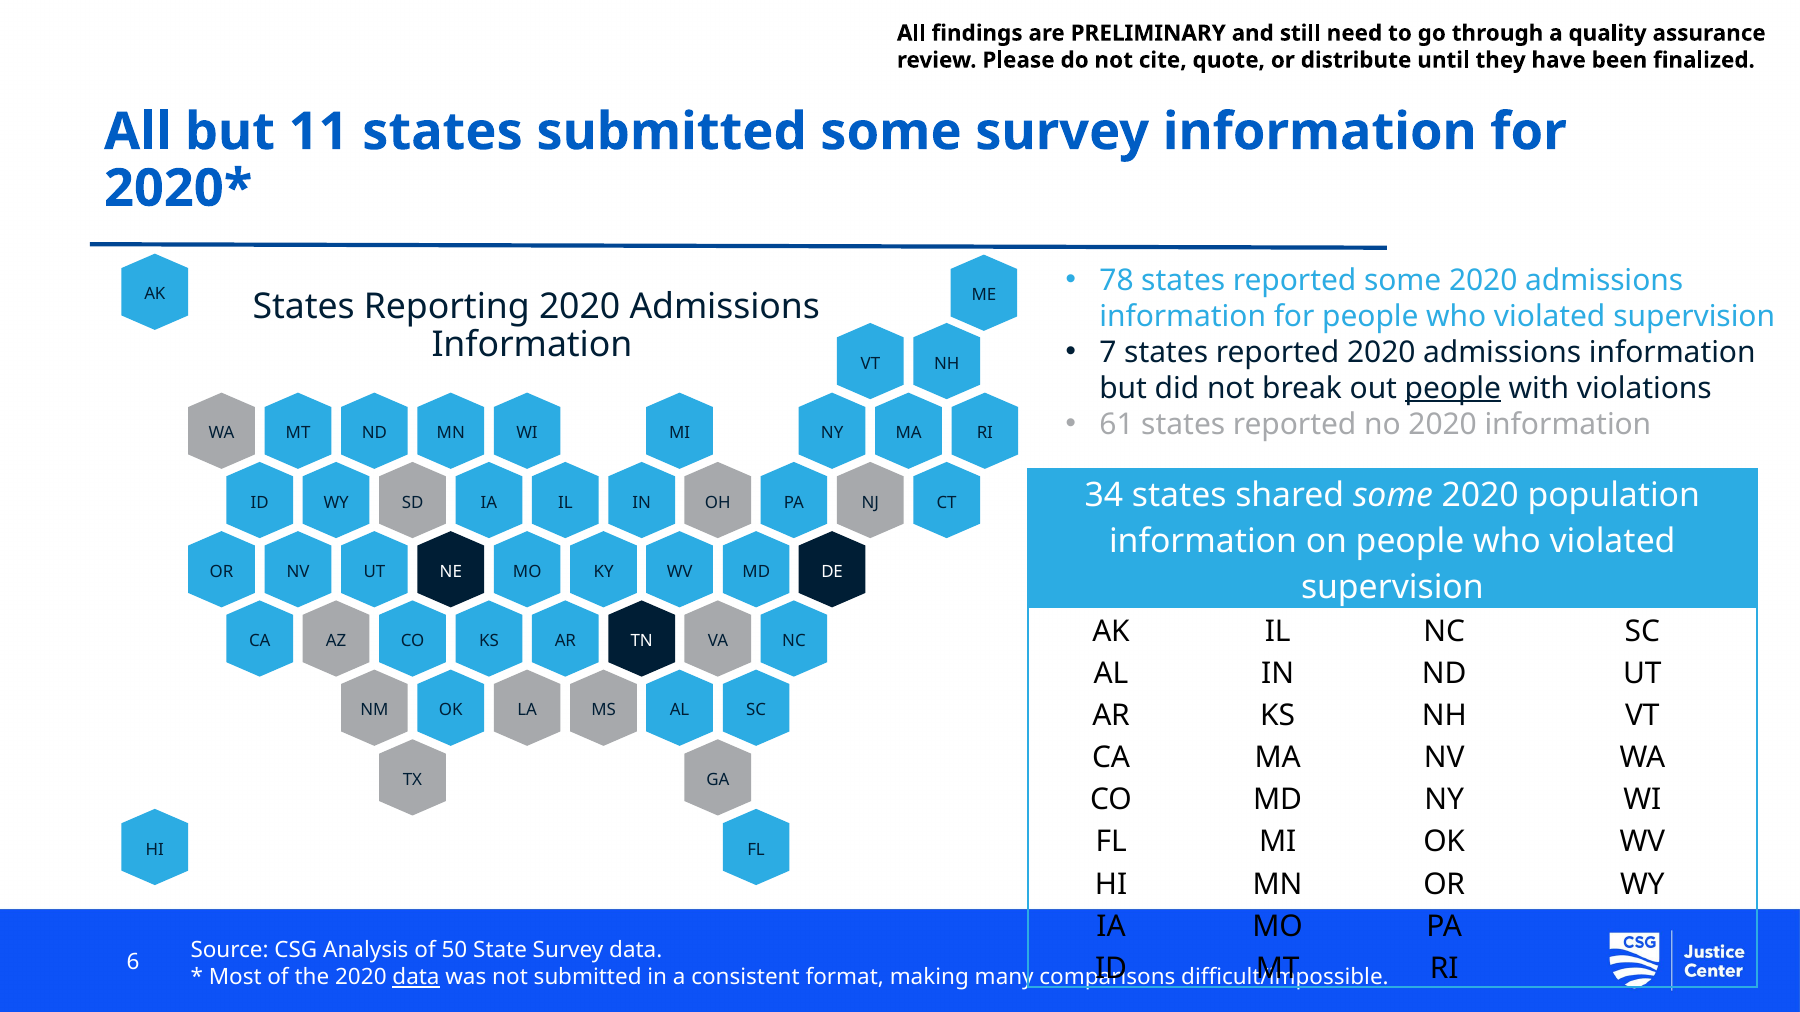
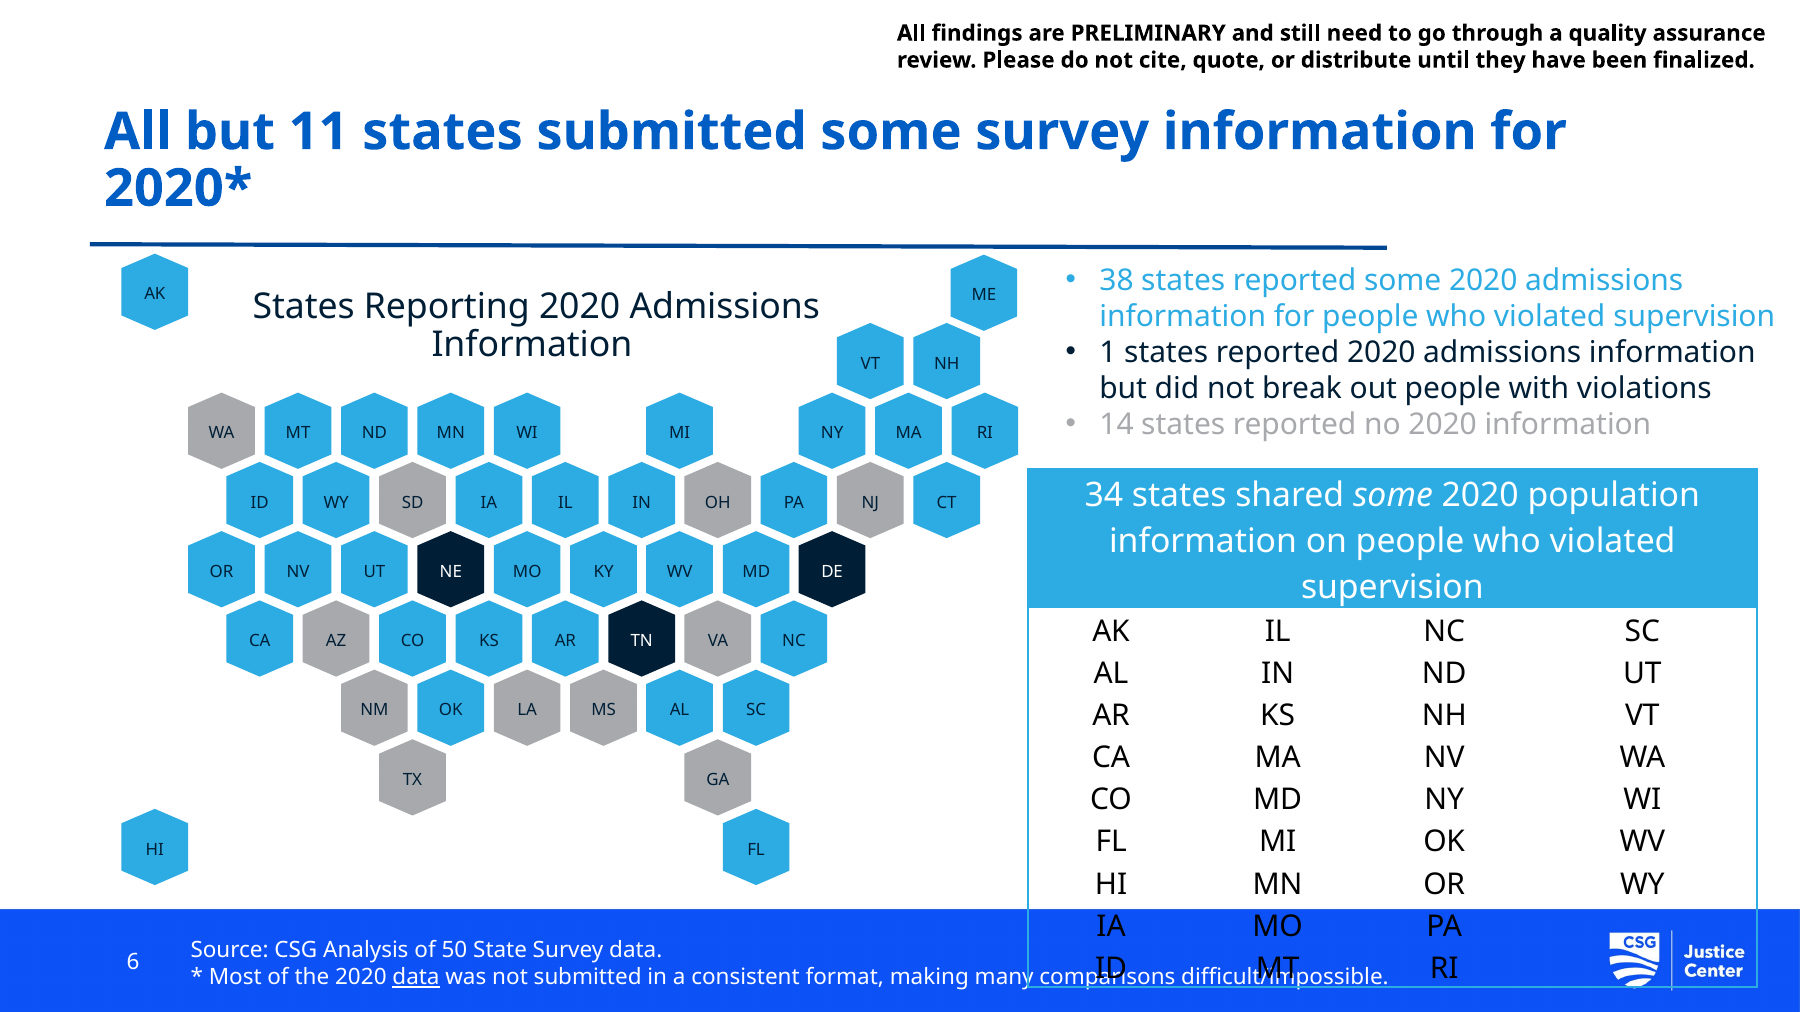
78: 78 -> 38
7: 7 -> 1
people at (1453, 388) underline: present -> none
61: 61 -> 14
